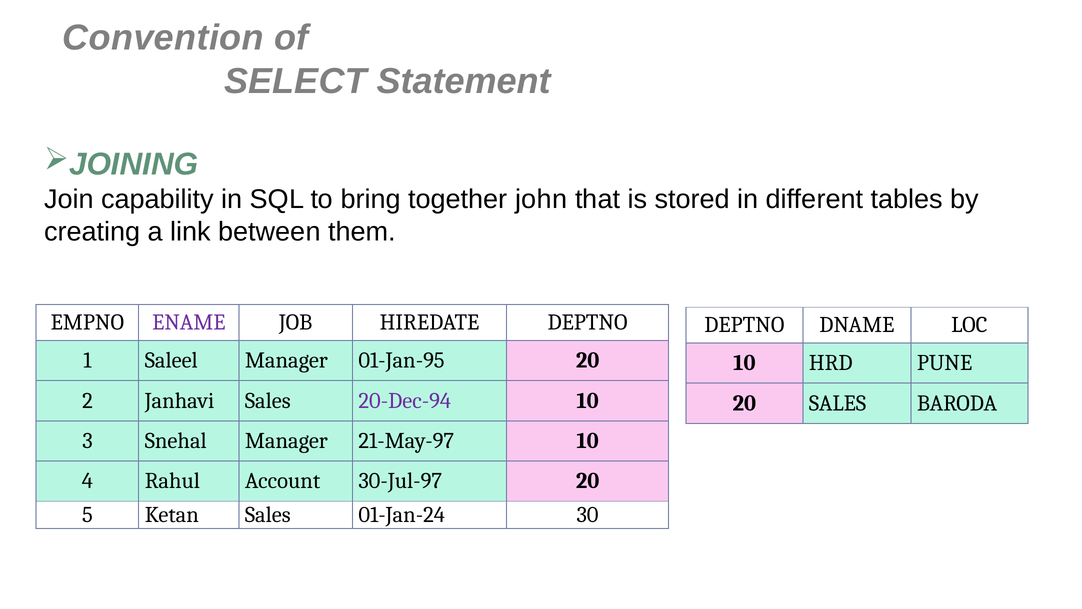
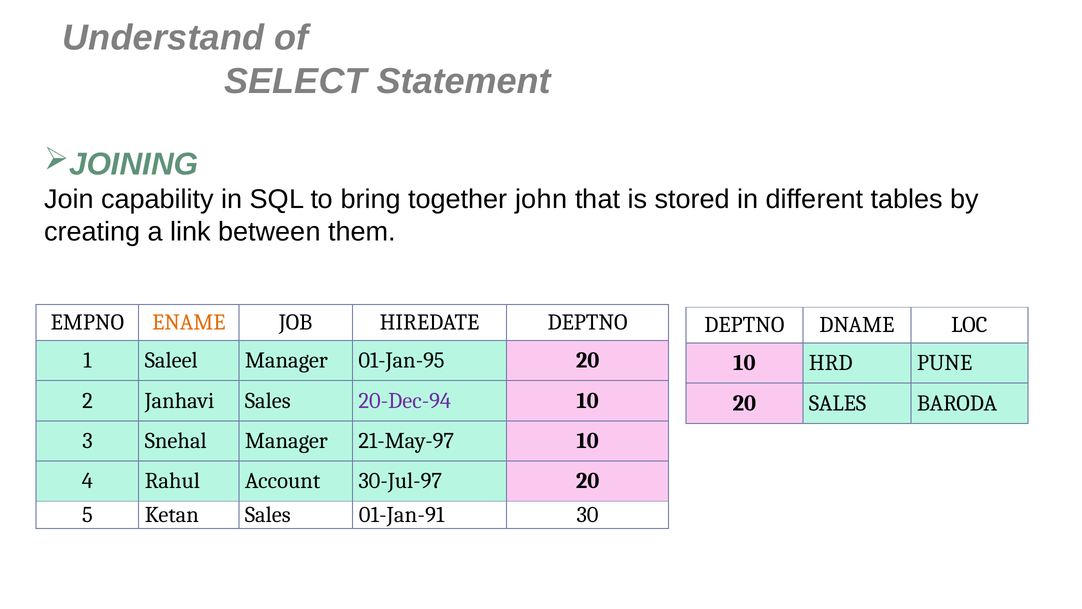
Convention: Convention -> Understand
ENAME colour: purple -> orange
01-Jan-24: 01-Jan-24 -> 01-Jan-91
